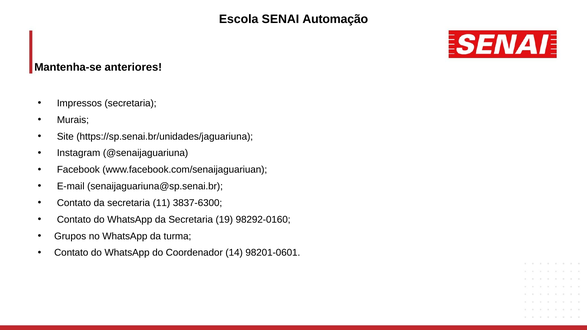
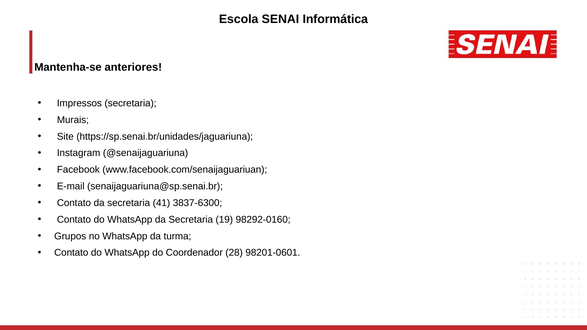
Automação: Automação -> Informática
11: 11 -> 41
14: 14 -> 28
